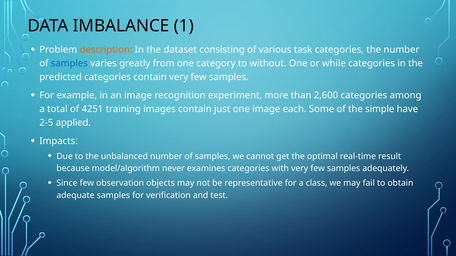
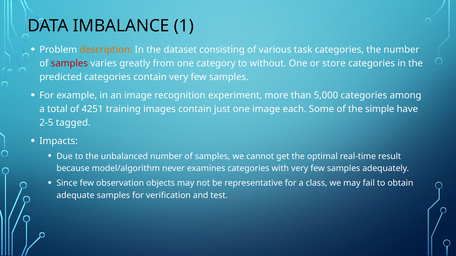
samples at (69, 63) colour: blue -> red
while: while -> store
2,600: 2,600 -> 5,000
applied: applied -> tagged
